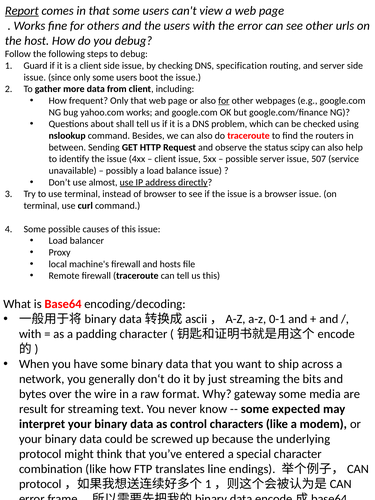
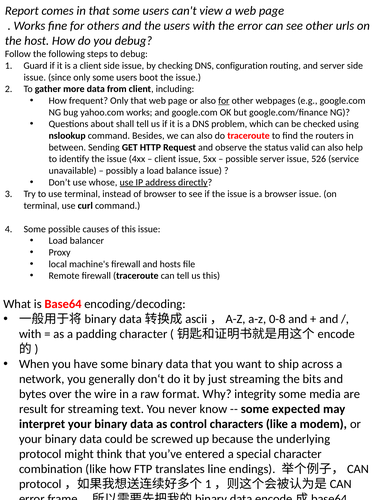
Report underline: present -> none
specification: specification -> configuration
scipy: scipy -> valid
507: 507 -> 526
use almost: almost -> whose
0-1: 0-1 -> 0-8
gateway: gateway -> integrity
